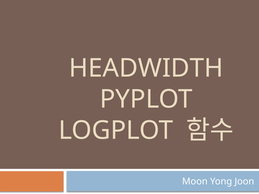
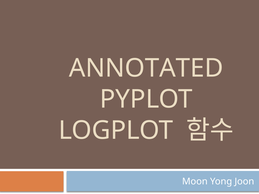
HEADWIDTH: HEADWIDTH -> ANNOTATED
